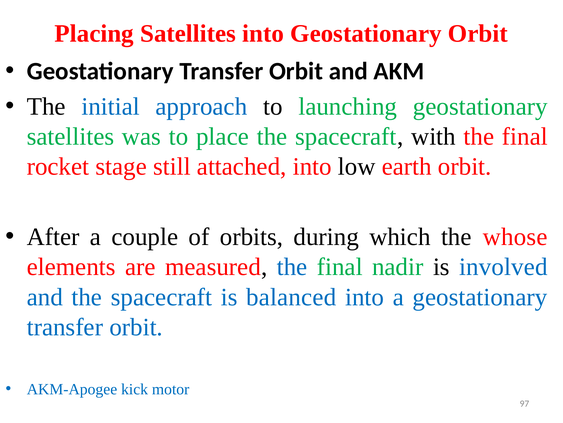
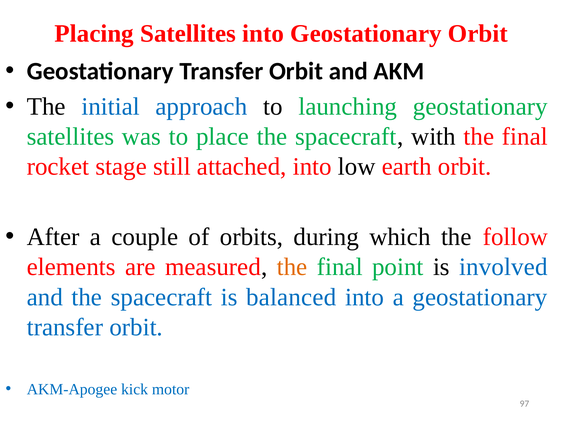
whose: whose -> follow
the at (292, 267) colour: blue -> orange
nadir: nadir -> point
